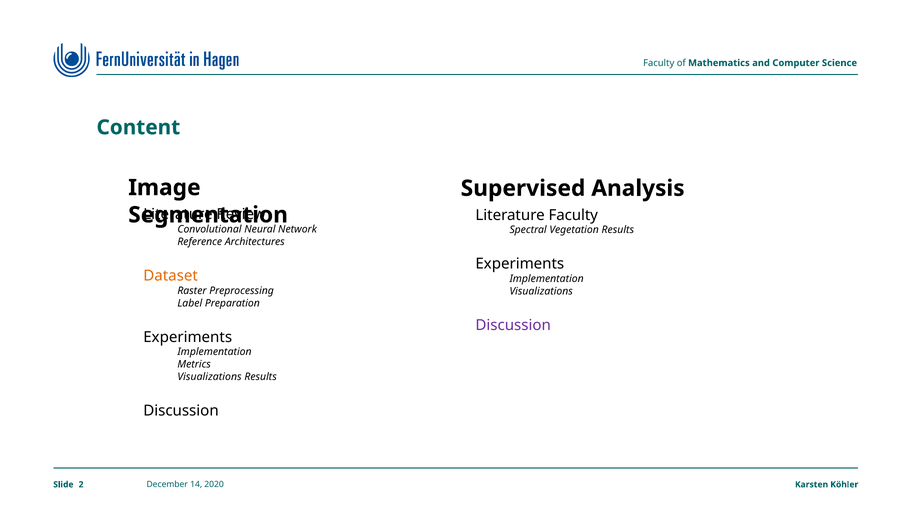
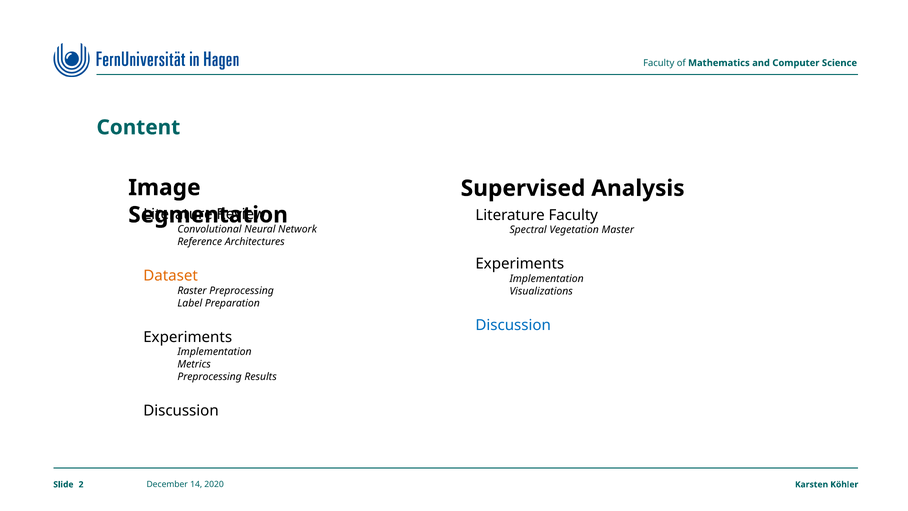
Vegetation Results: Results -> Master
Discussion at (513, 325) colour: purple -> blue
Visualizations at (210, 377): Visualizations -> Preprocessing
